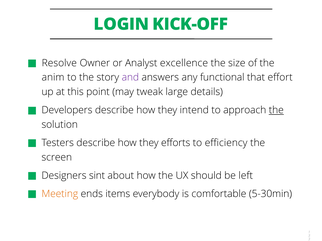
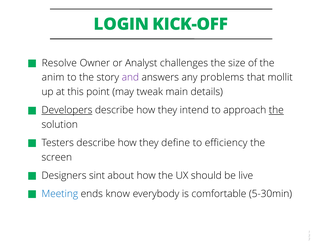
excellence: excellence -> challenges
functional: functional -> problems
effort: effort -> mollit
large: large -> main
Developers underline: none -> present
efforts: efforts -> define
left: left -> live
Meeting colour: orange -> blue
items: items -> know
